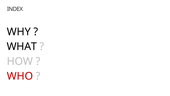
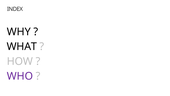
WHO colour: red -> purple
